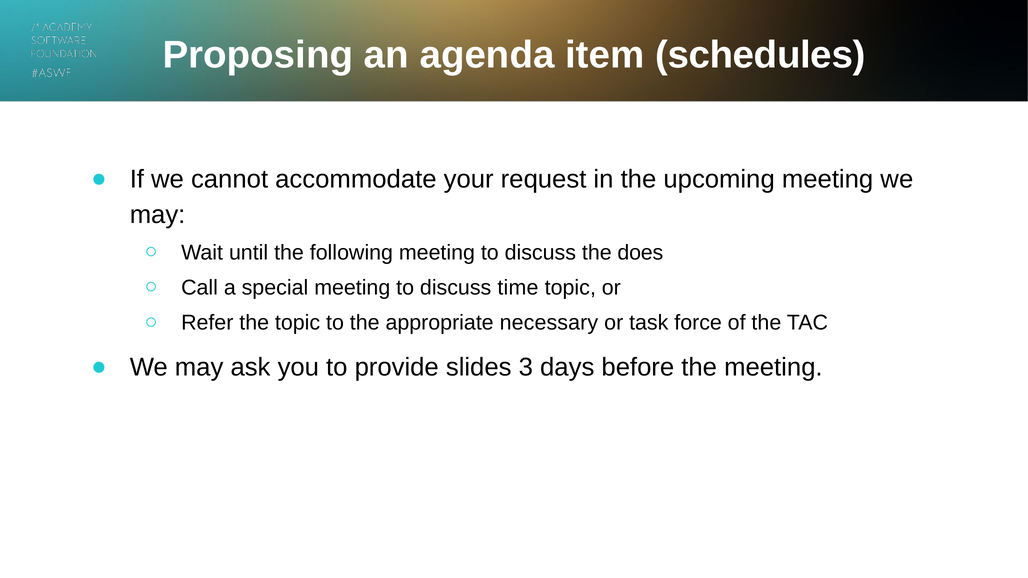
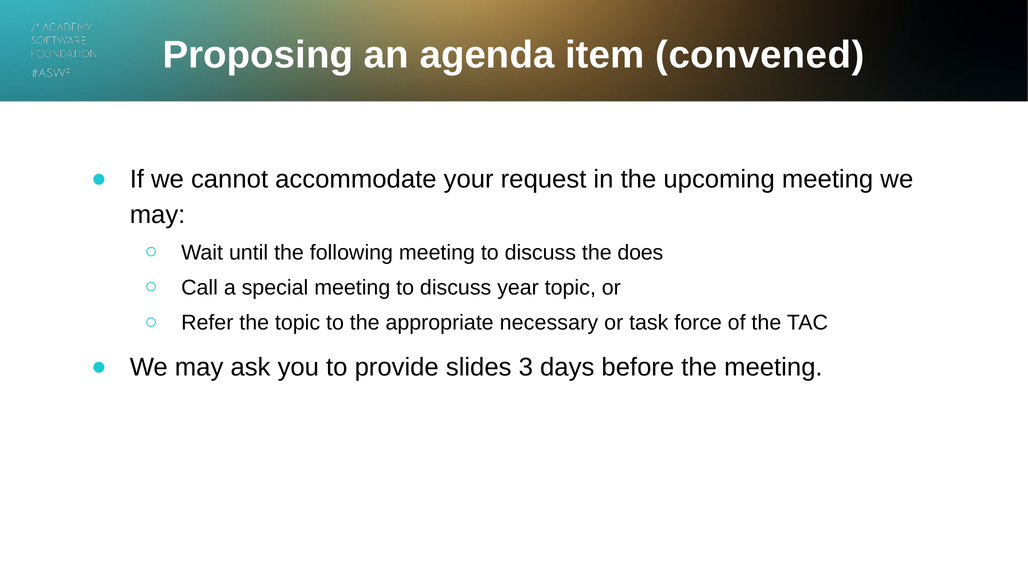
schedules: schedules -> convened
time: time -> year
